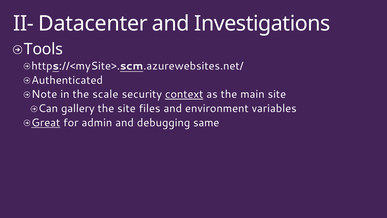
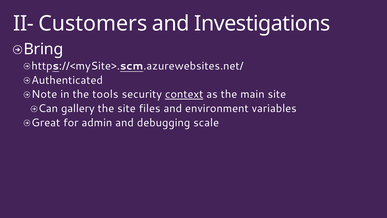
Datacenter: Datacenter -> Customers
Tools: Tools -> Bring
scale: scale -> tools
Great underline: present -> none
same: same -> scale
